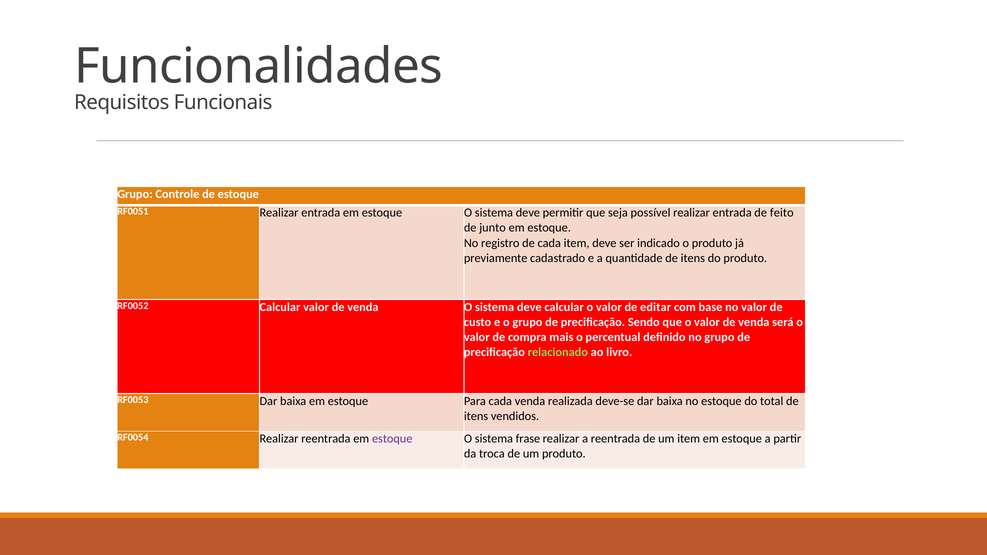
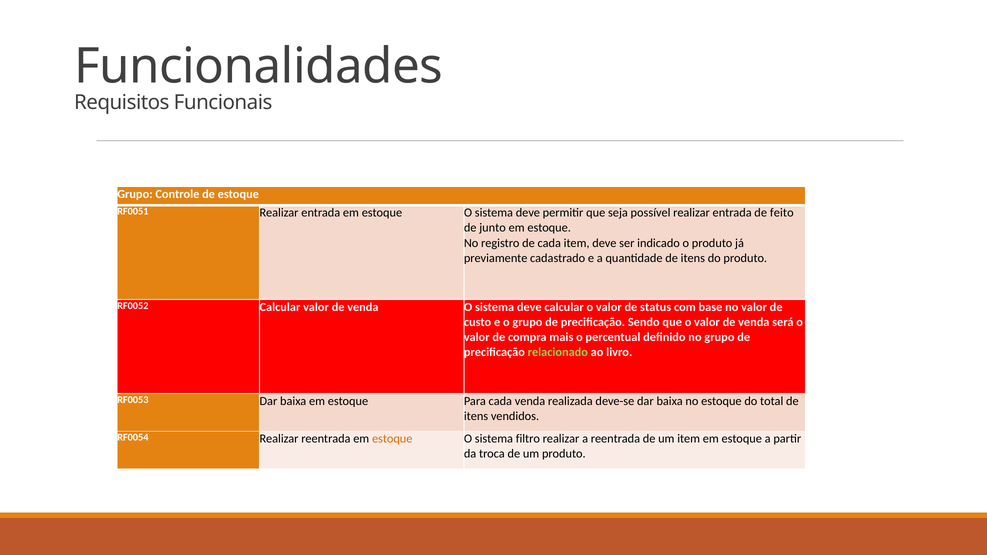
editar: editar -> status
estoque at (392, 439) colour: purple -> orange
frase: frase -> filtro
